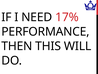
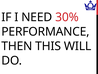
17%: 17% -> 30%
